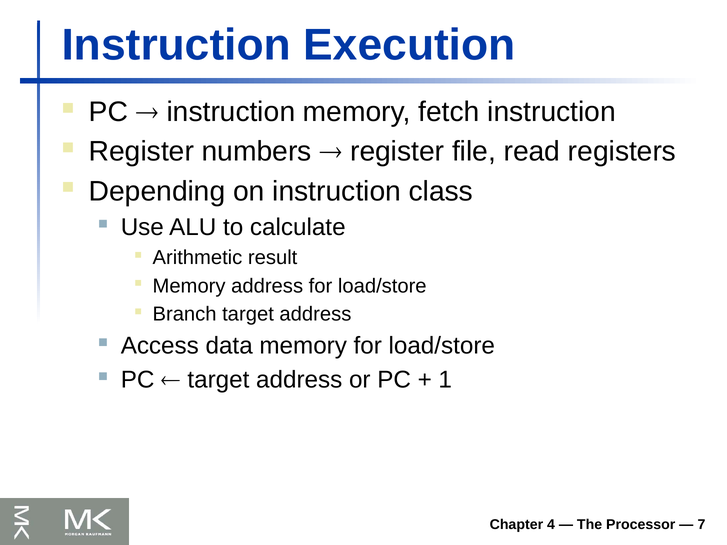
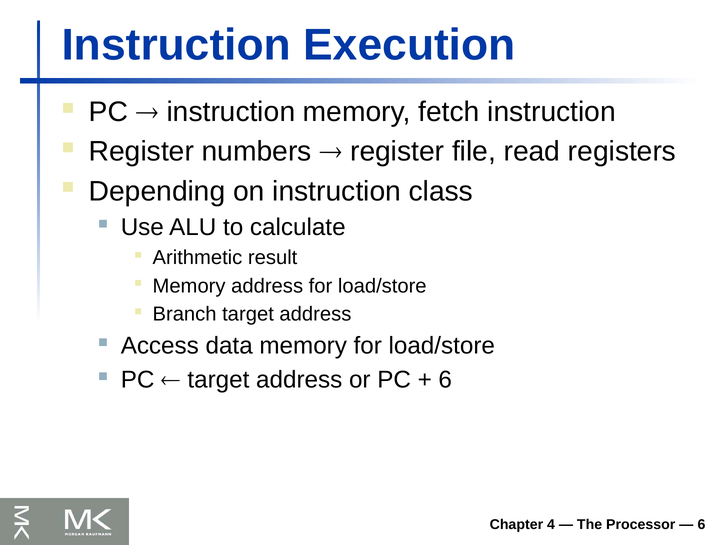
1 at (445, 380): 1 -> 6
7 at (702, 525): 7 -> 6
